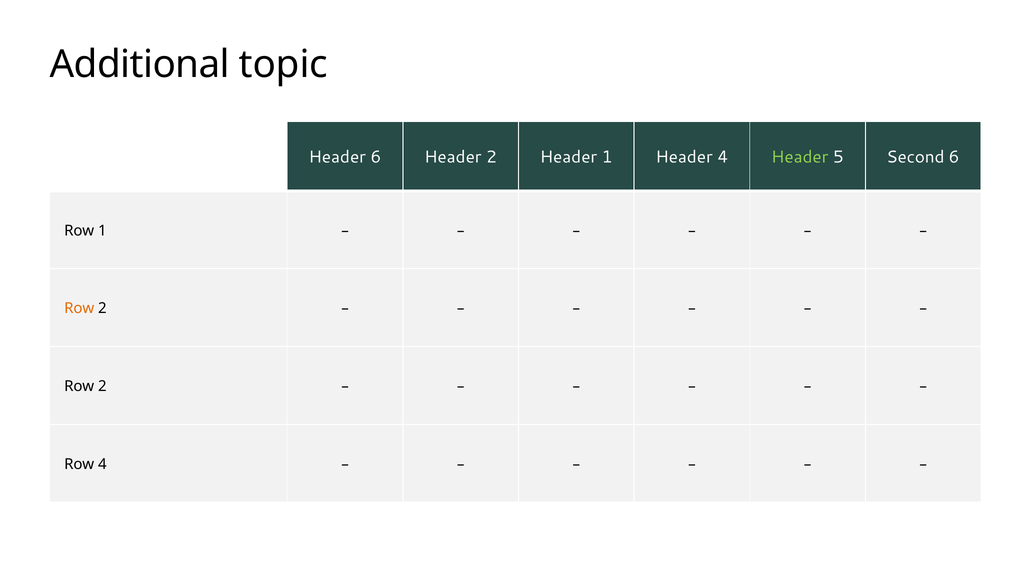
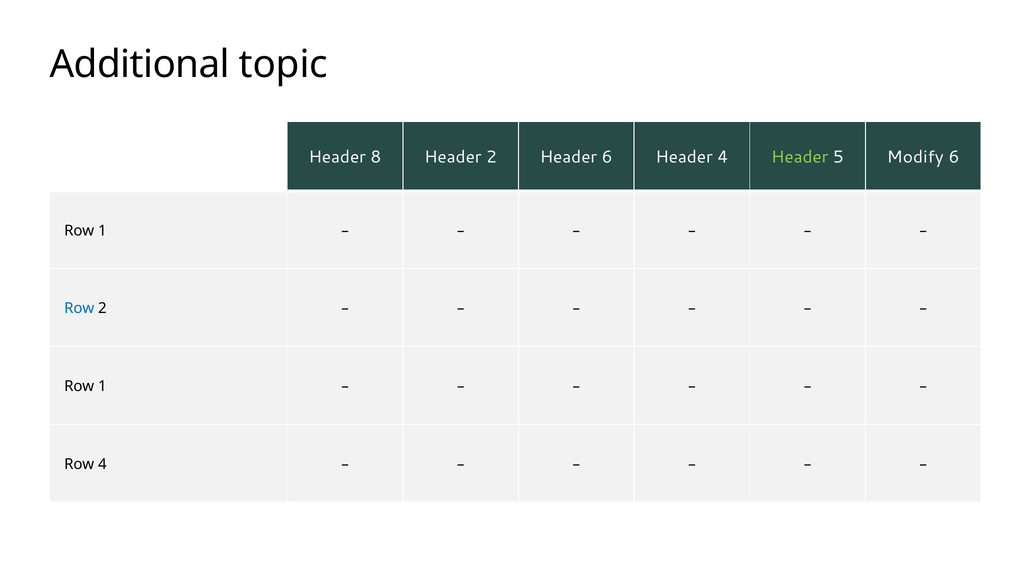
Header 6: 6 -> 8
Header 1: 1 -> 6
Second: Second -> Modify
Row at (79, 308) colour: orange -> blue
2 at (102, 386): 2 -> 1
